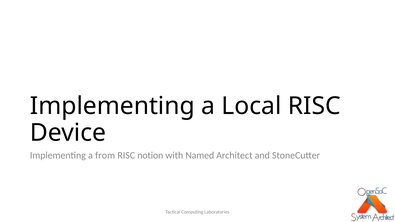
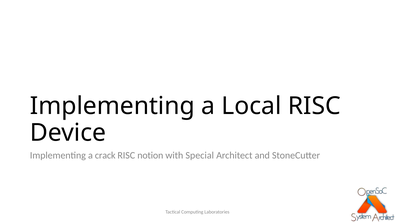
from: from -> crack
Named: Named -> Special
